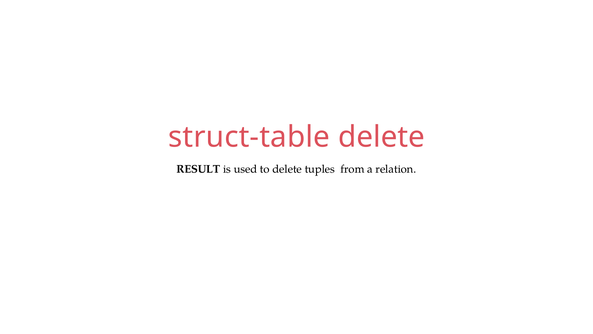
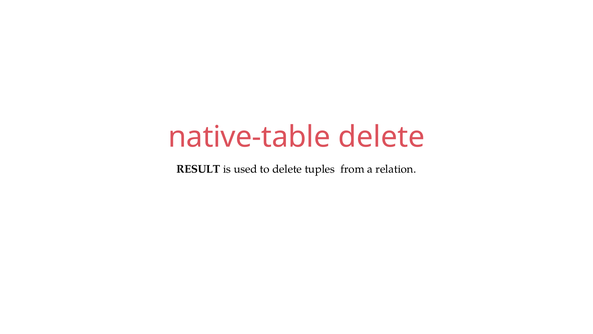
struct-table: struct-table -> native-table
